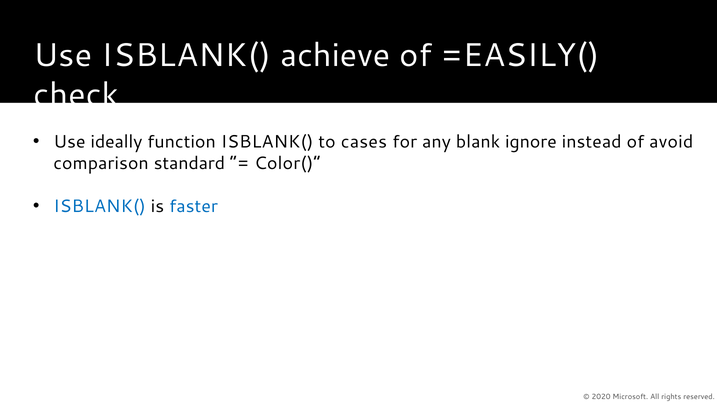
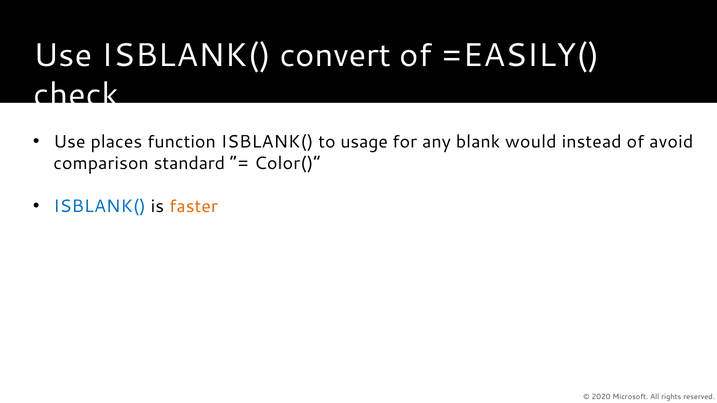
achieve: achieve -> convert
ideally: ideally -> places
cases: cases -> usage
ignore: ignore -> would
faster colour: blue -> orange
